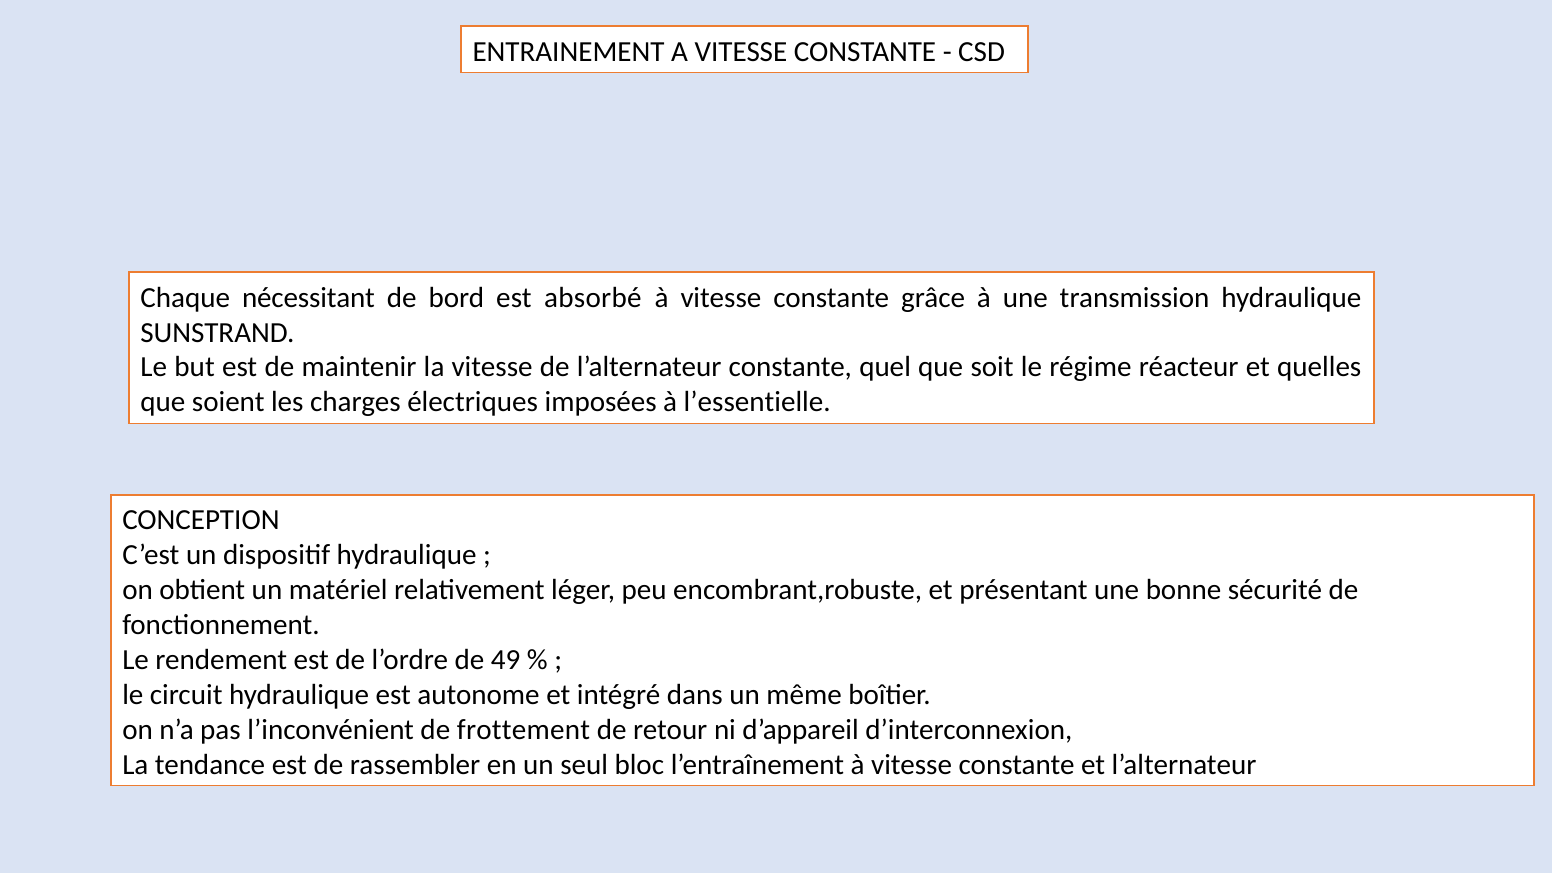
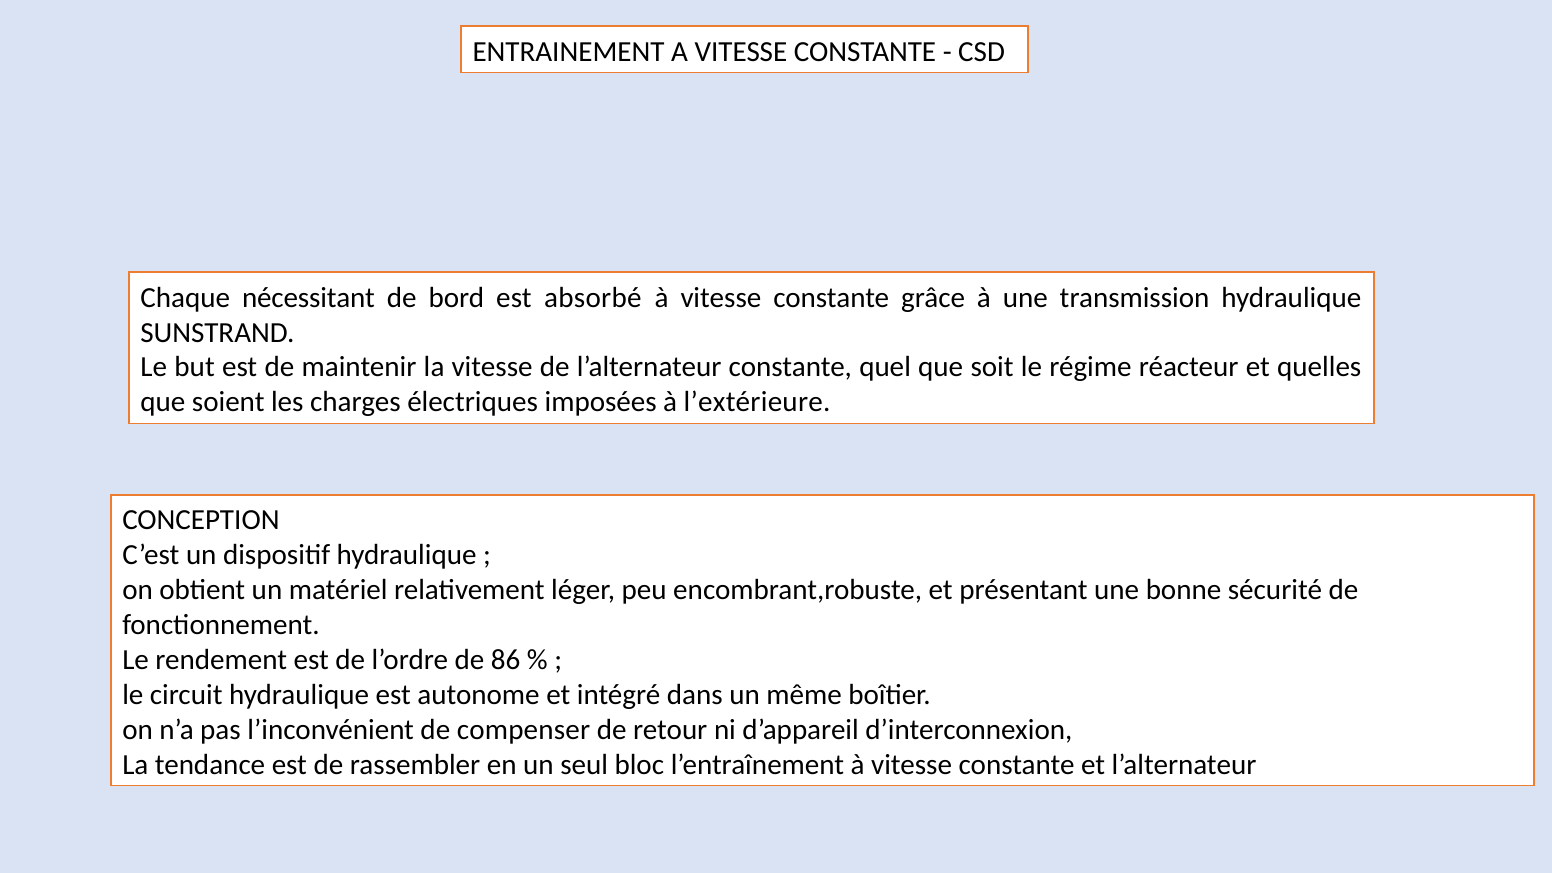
l’essentielle: l’essentielle -> l’extérieure
49: 49 -> 86
frottement: frottement -> compenser
